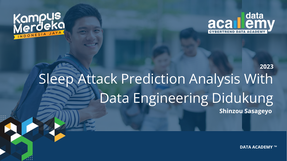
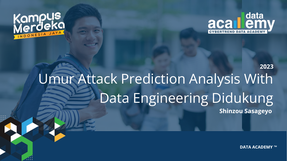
Sleep: Sleep -> Umur
